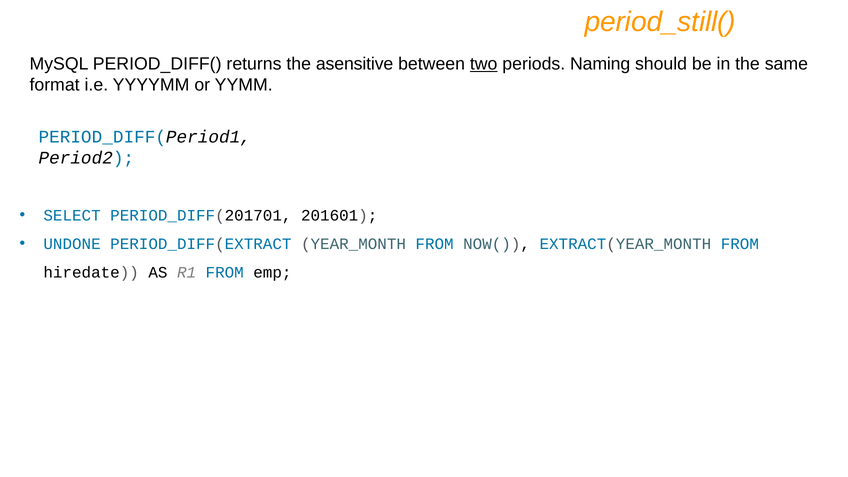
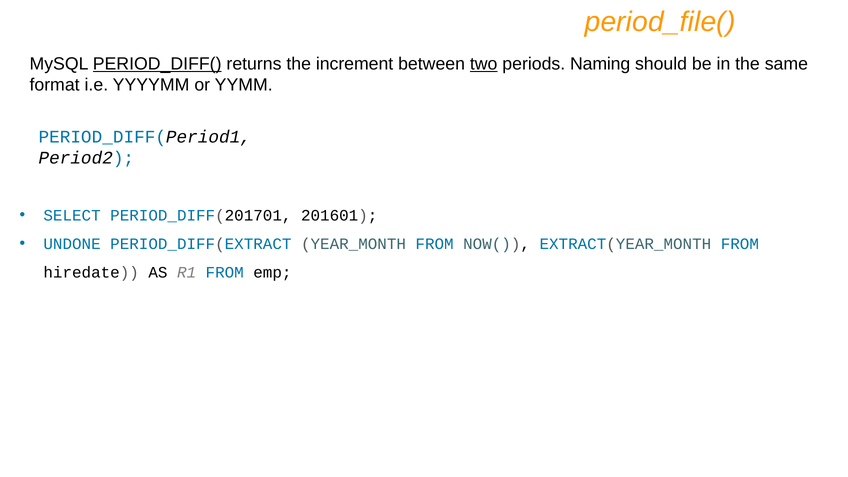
period_still(: period_still( -> period_file(
PERIOD_DIFF( underline: none -> present
asensitive: asensitive -> increment
